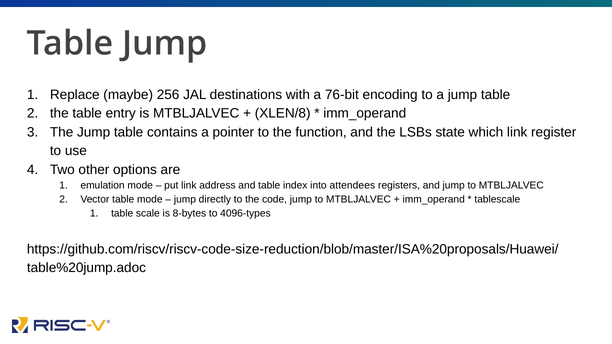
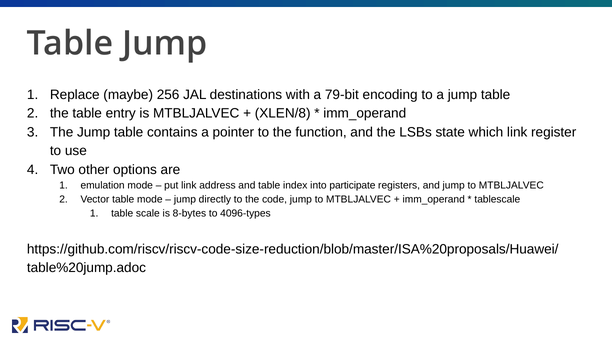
76-bit: 76-bit -> 79-bit
attendees: attendees -> participate
